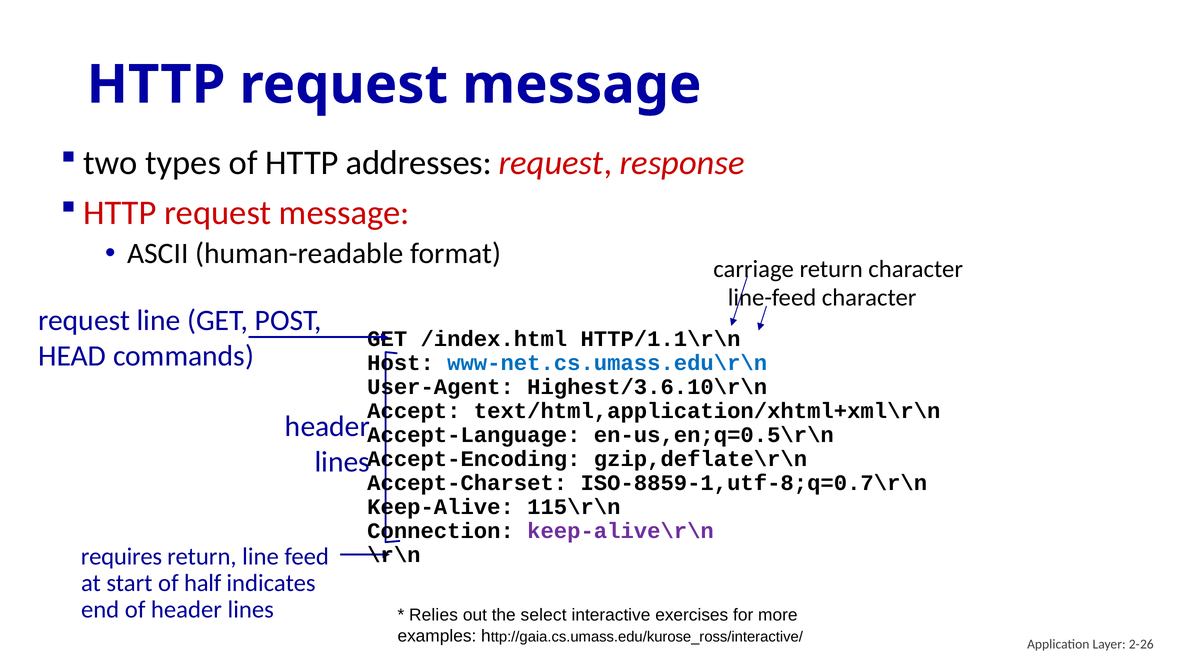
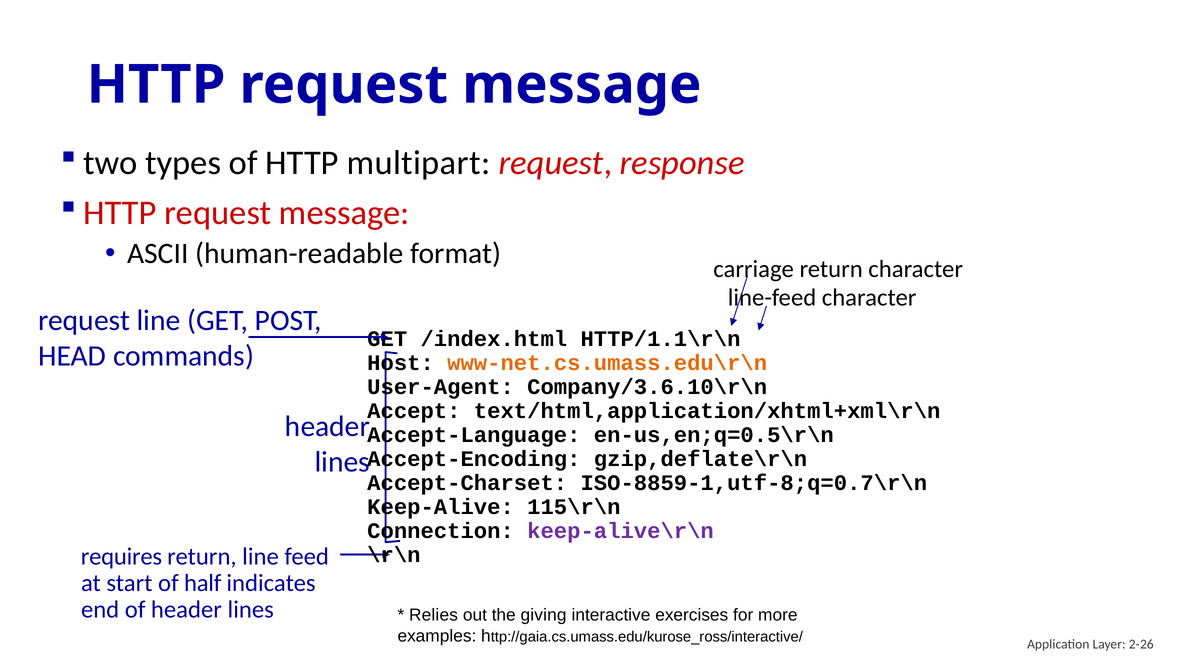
addresses: addresses -> multipart
www-net.cs.umass.edu\r\n colour: blue -> orange
Highest/3.6.10\r\n: Highest/3.6.10\r\n -> Company/3.6.10\r\n
select: select -> giving
